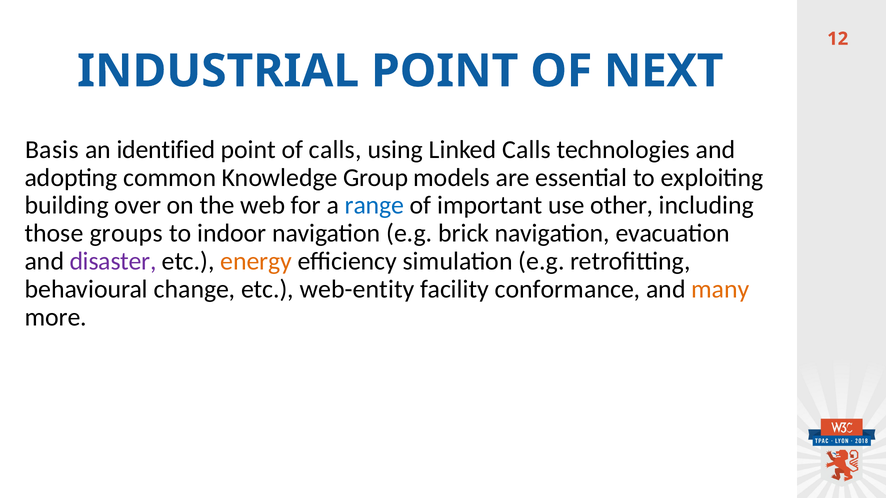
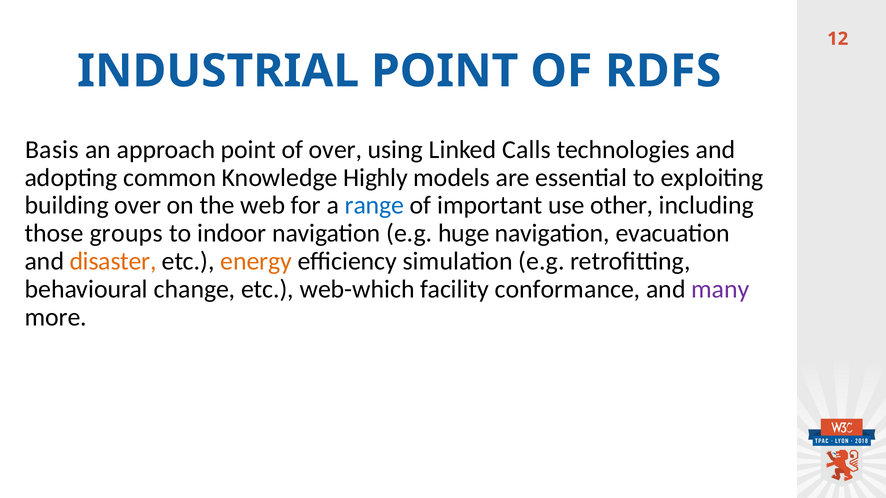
NEXT: NEXT -> RDFS
identified: identified -> approach
of calls: calls -> over
Group: Group -> Highly
brick: brick -> huge
disaster colour: purple -> orange
web-entity: web-entity -> web-which
many colour: orange -> purple
